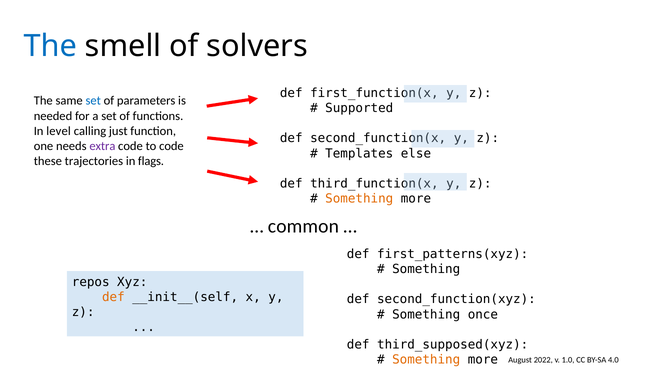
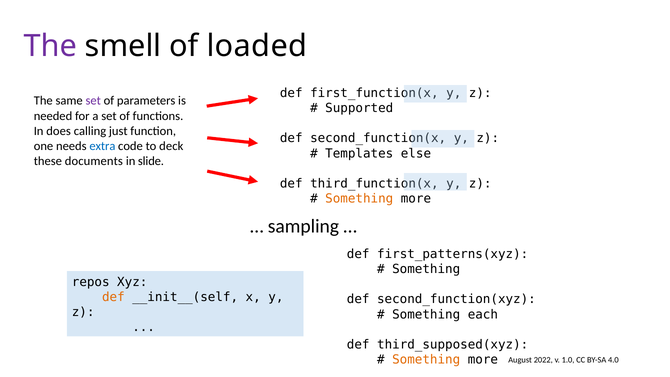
The at (50, 46) colour: blue -> purple
solvers: solvers -> loaded
set at (93, 101) colour: blue -> purple
level: level -> does
extra colour: purple -> blue
to code: code -> deck
trajectories: trajectories -> documents
flags: flags -> slide
common: common -> sampling
once: once -> each
